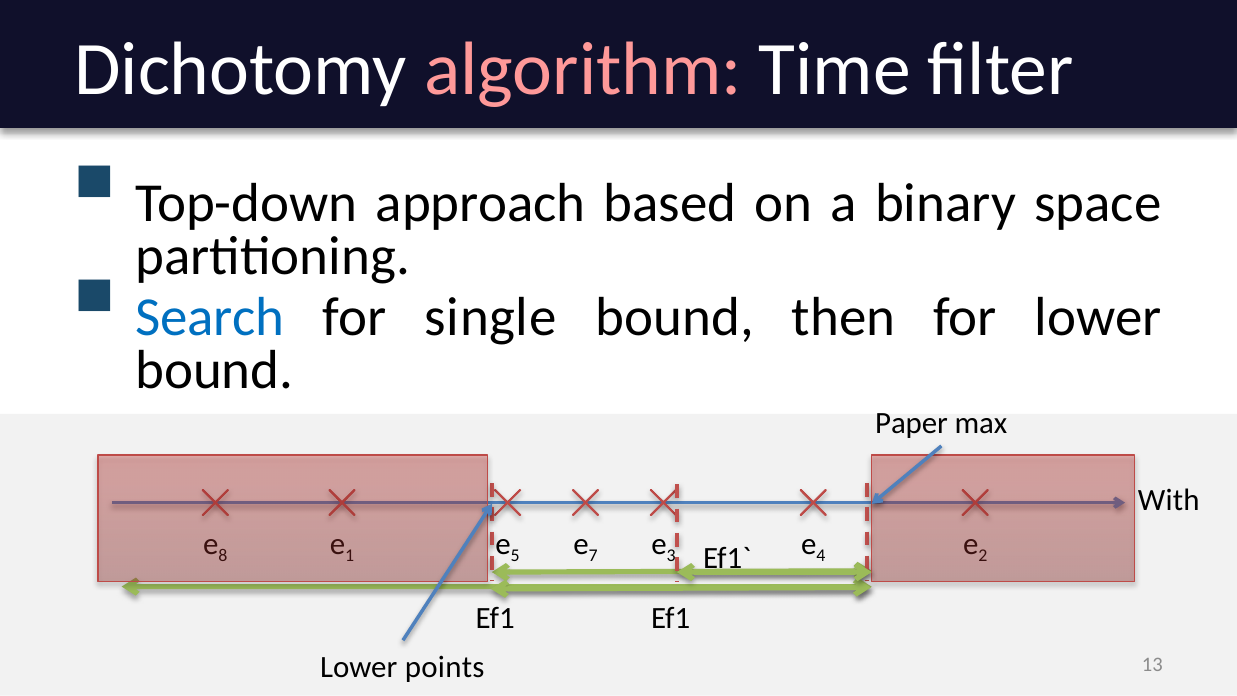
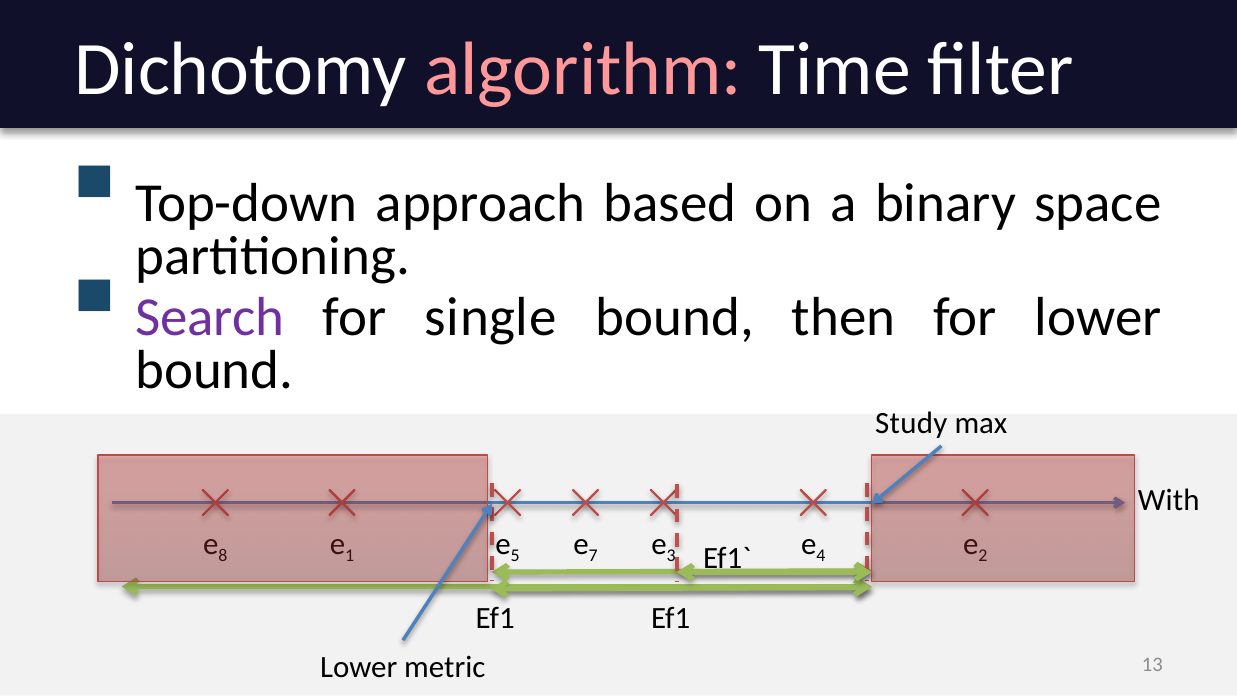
Search colour: blue -> purple
Paper: Paper -> Study
points: points -> metric
